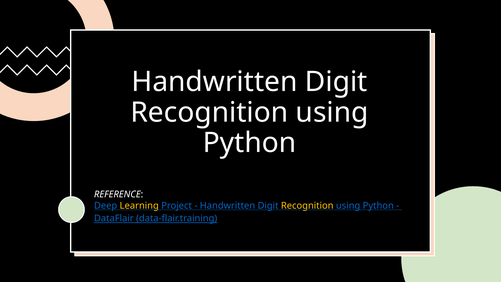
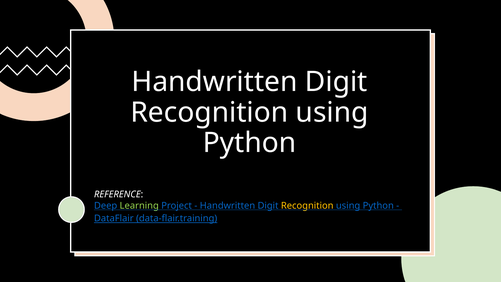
Learning colour: yellow -> light green
